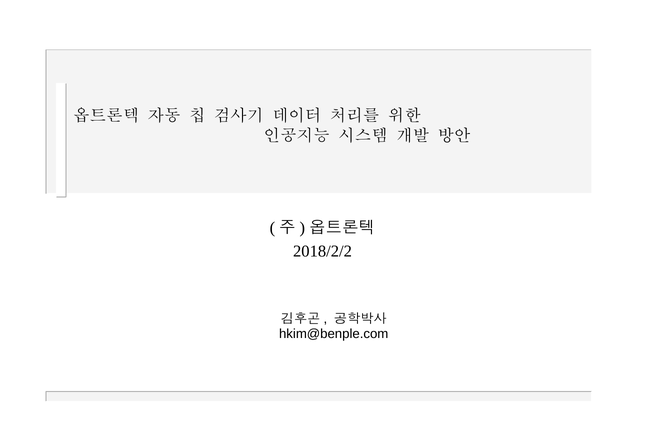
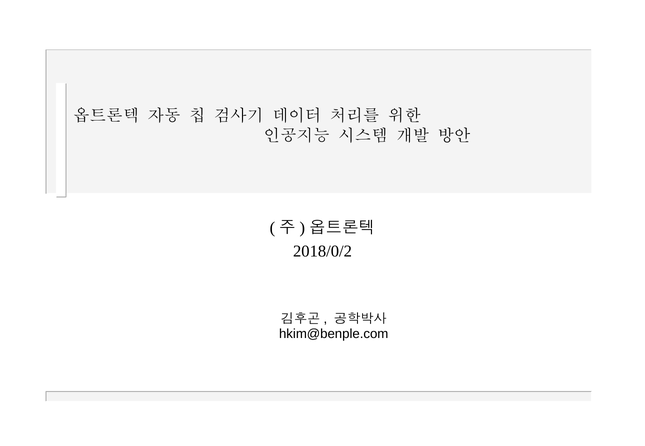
2018/2/2: 2018/2/2 -> 2018/0/2
